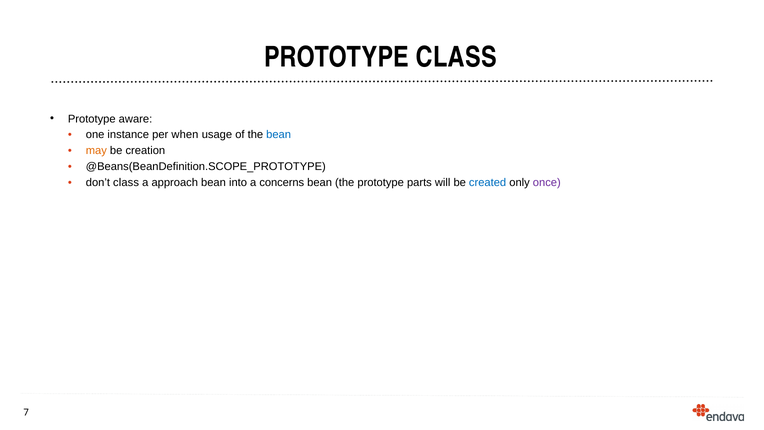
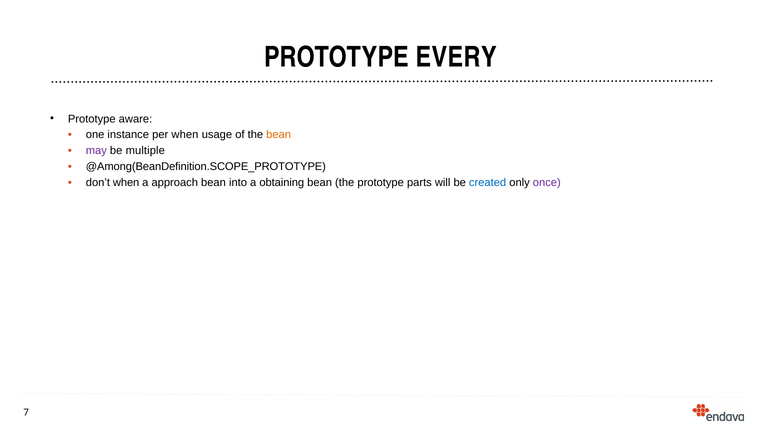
PROTOTYPE CLASS: CLASS -> EVERY
bean at (279, 135) colour: blue -> orange
may colour: orange -> purple
creation: creation -> multiple
@Beans(BeanDefinition.SCOPE_PROTOTYPE: @Beans(BeanDefinition.SCOPE_PROTOTYPE -> @Among(BeanDefinition.SCOPE_PROTOTYPE
don’t class: class -> when
concerns: concerns -> obtaining
